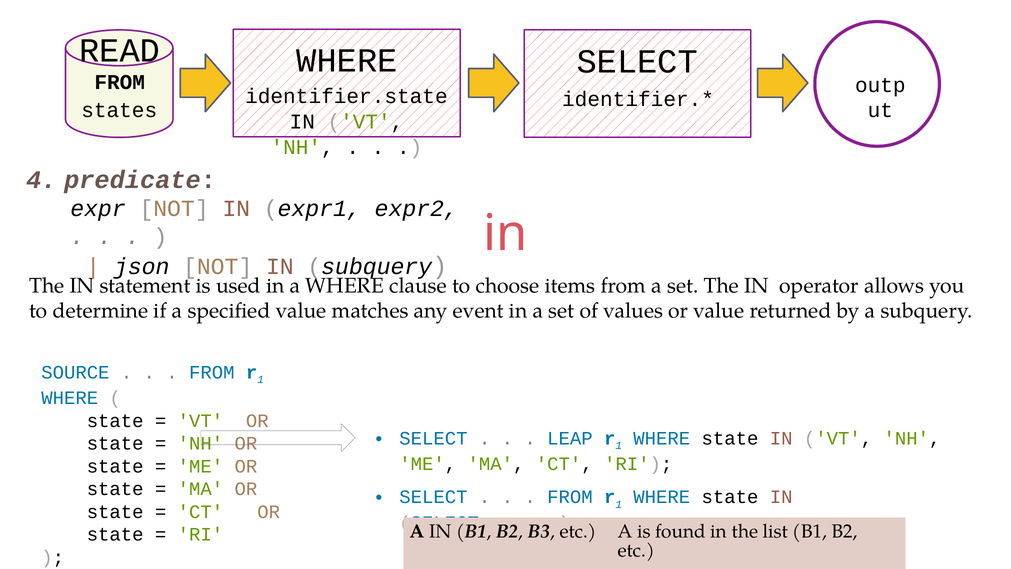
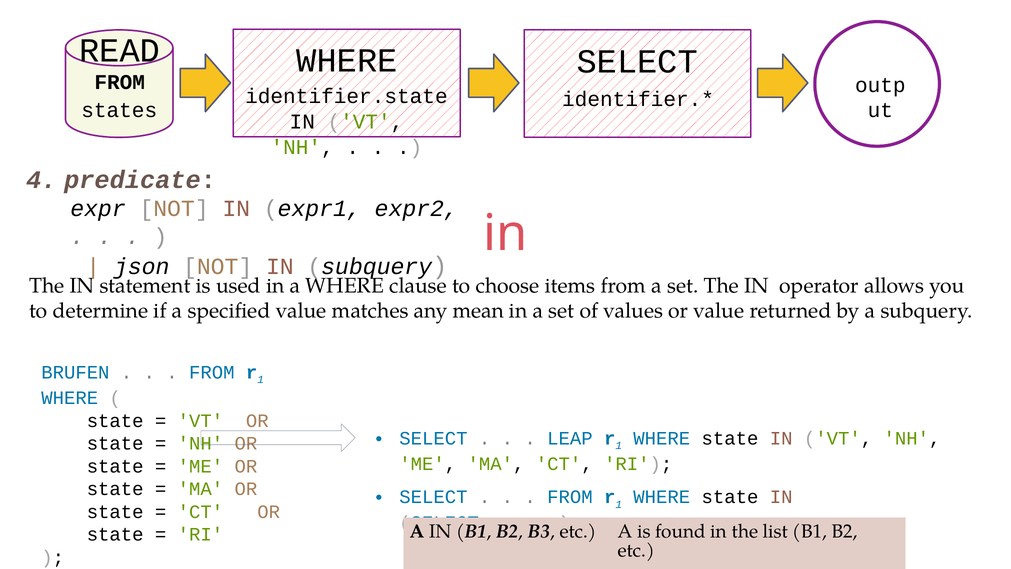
event: event -> mean
SOURCE: SOURCE -> BRUFEN
